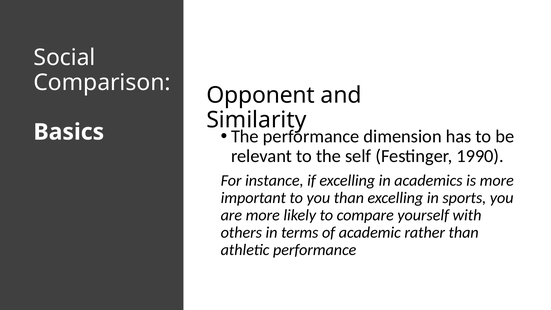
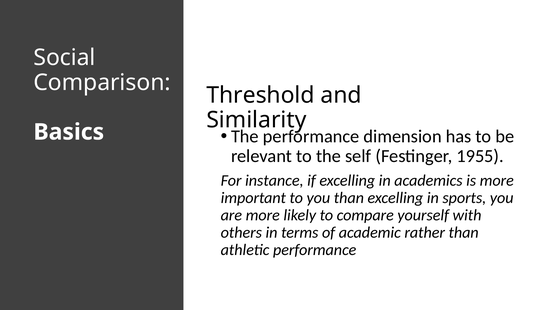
Opponent: Opponent -> Threshold
1990: 1990 -> 1955
